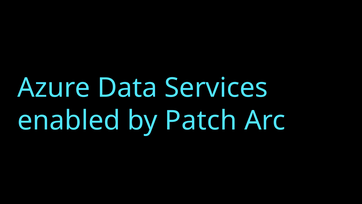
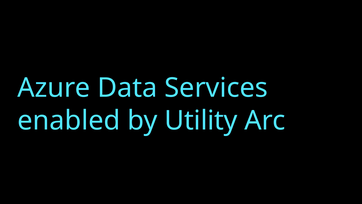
Patch: Patch -> Utility
